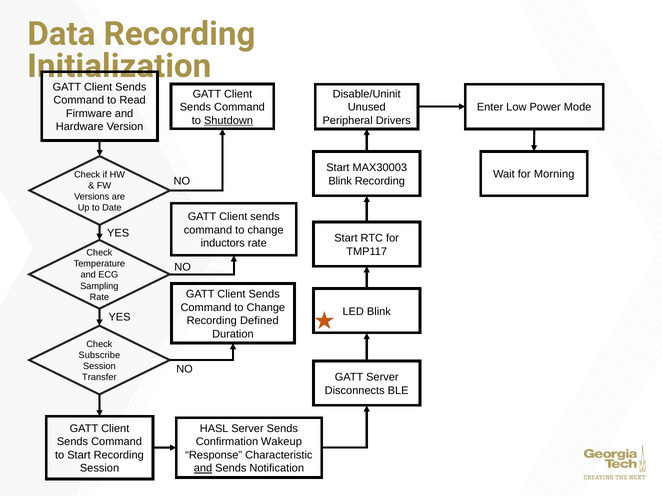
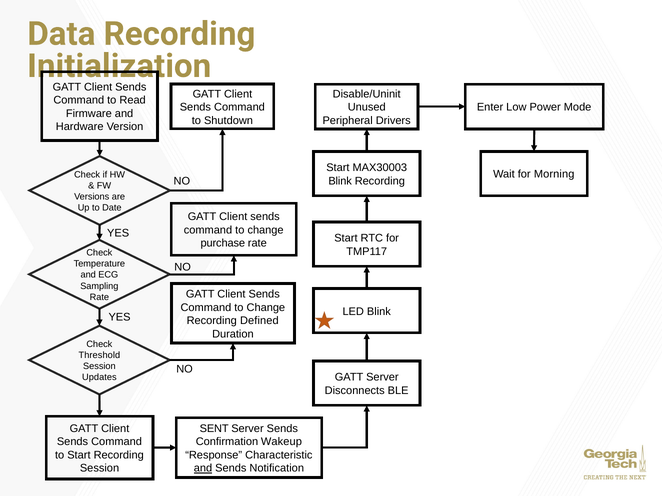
Shutdown underline: present -> none
inductors: inductors -> purchase
Subscribe: Subscribe -> Threshold
Transfer: Transfer -> Updates
HASL: HASL -> SENT
